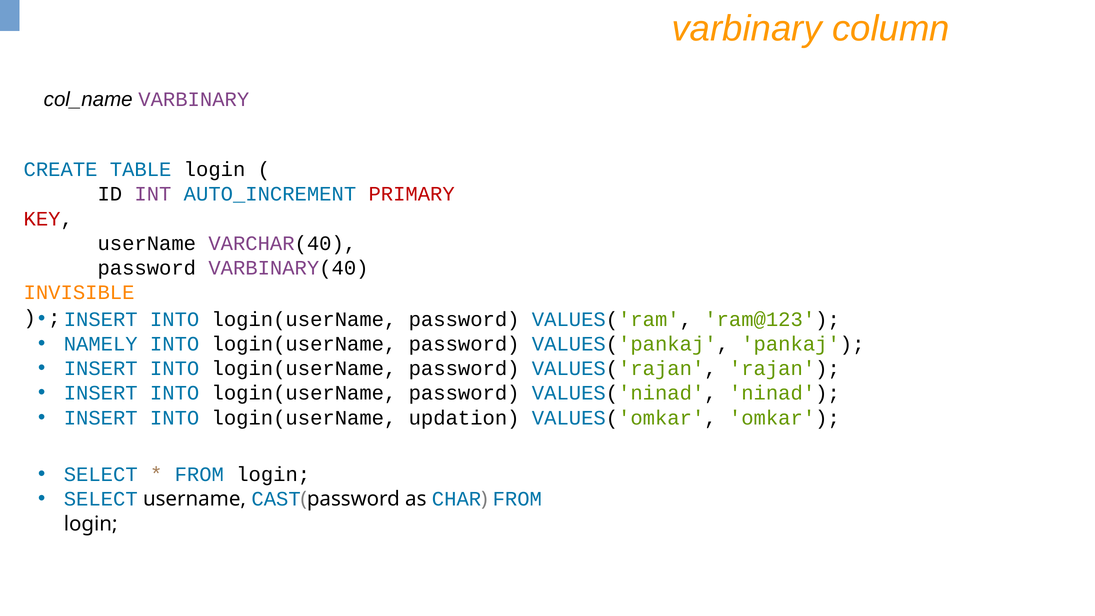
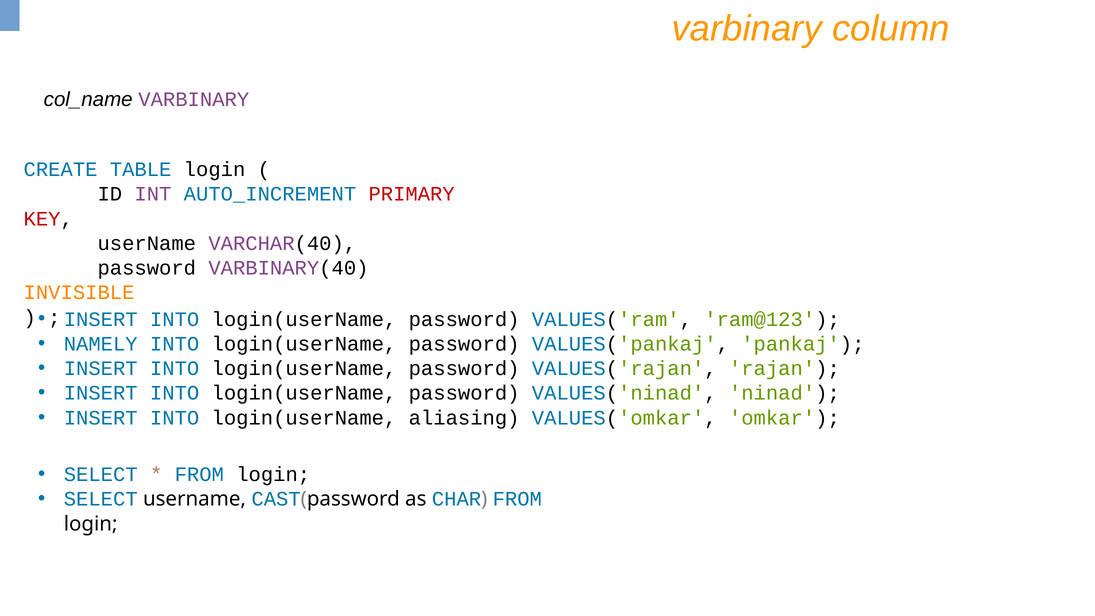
updation: updation -> aliasing
